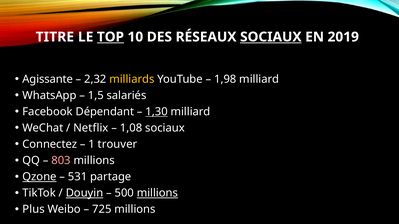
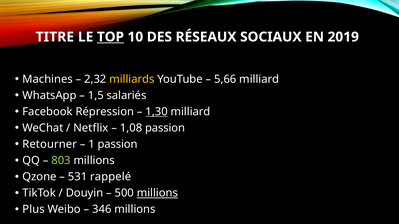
SOCIAUX at (271, 37) underline: present -> none
Agissante: Agissante -> Machines
1,98: 1,98 -> 5,66
Dépendant: Dépendant -> Répression
1,08 sociaux: sociaux -> passion
Connectez: Connectez -> Retourner
1 trouver: trouver -> passion
803 colour: pink -> light green
Qzone underline: present -> none
partage: partage -> rappelé
Douyin underline: present -> none
725: 725 -> 346
